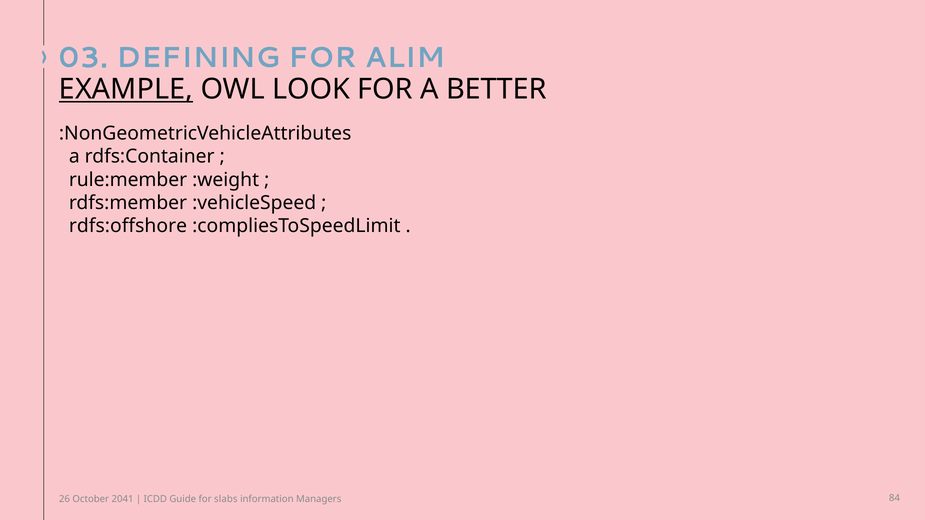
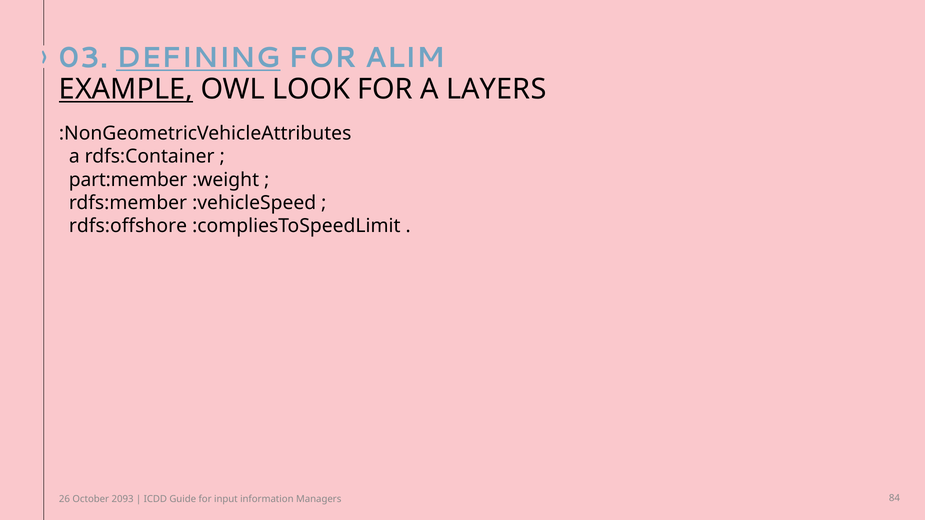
DEFINING underline: none -> present
BETTER: BETTER -> LAYERS
rule:member: rule:member -> part:member
2041: 2041 -> 2093
slabs: slabs -> input
